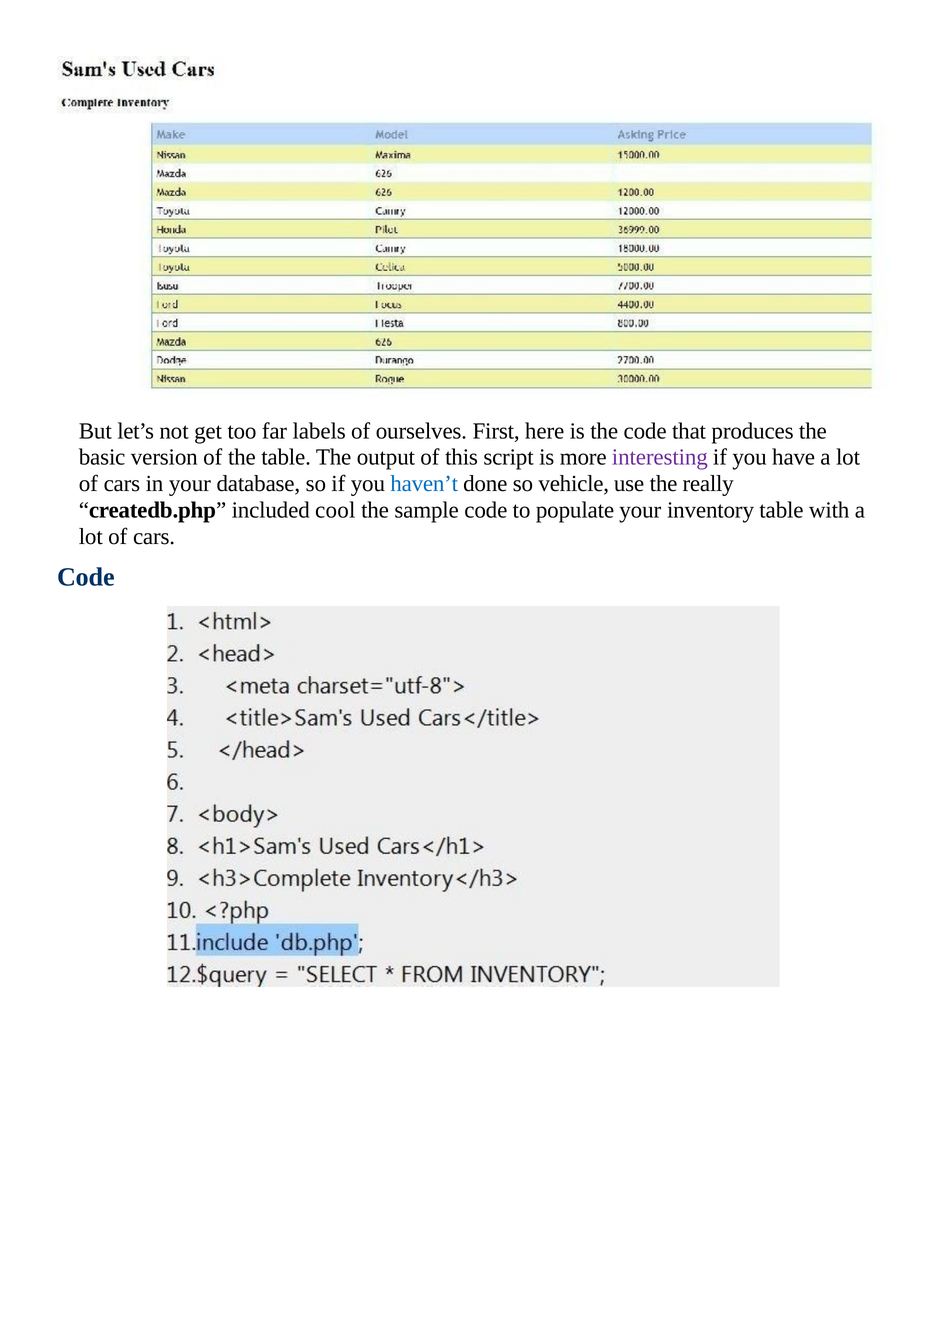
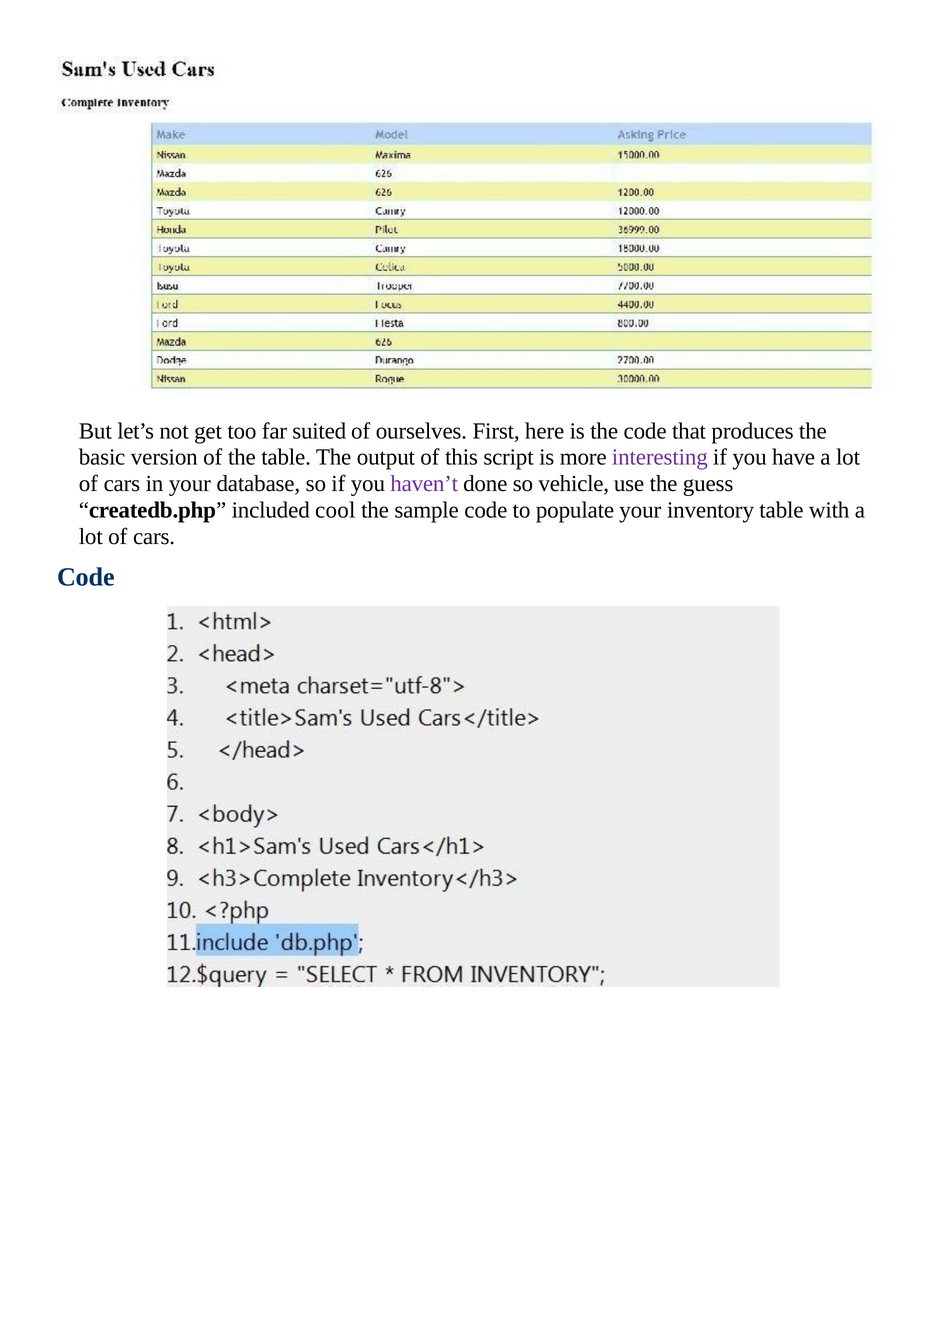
labels: labels -> suited
haven’t colour: blue -> purple
really: really -> guess
